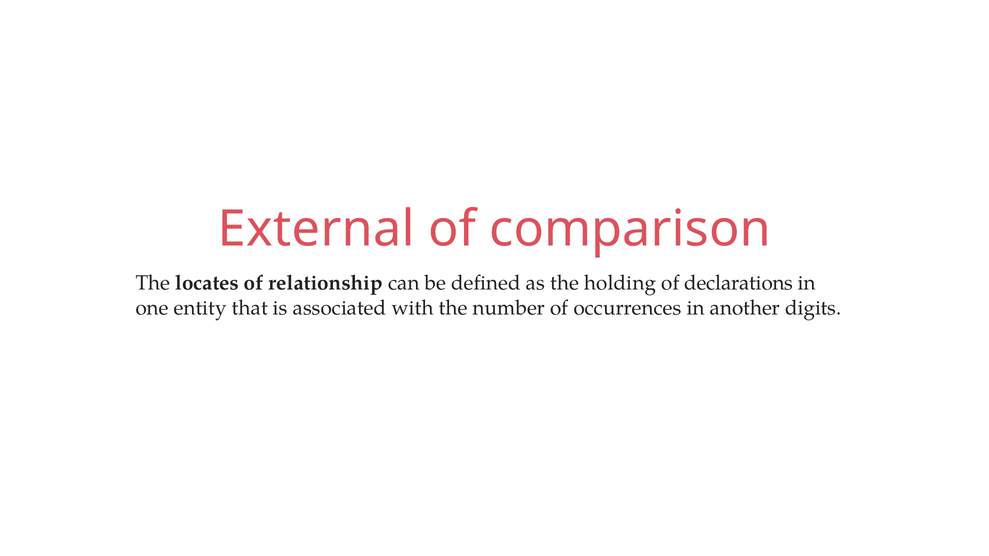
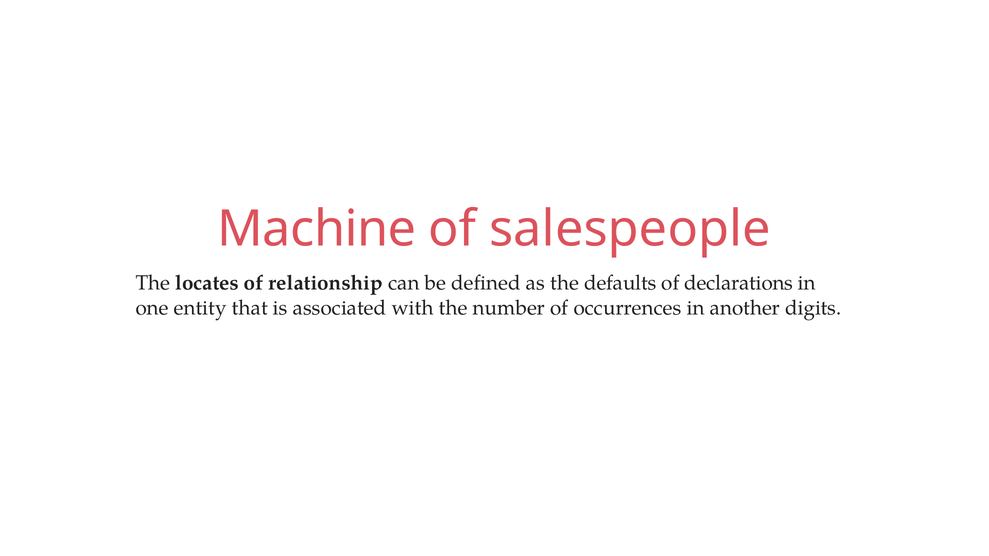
External: External -> Machine
comparison: comparison -> salespeople
holding: holding -> defaults
